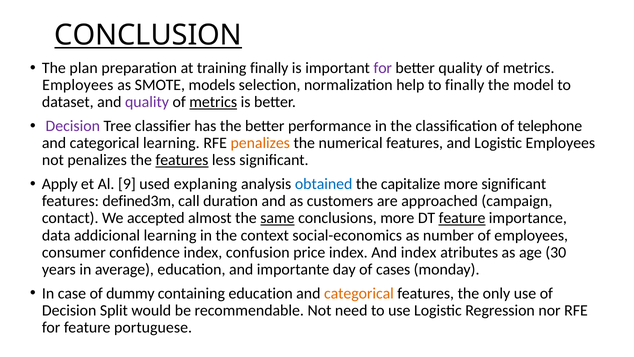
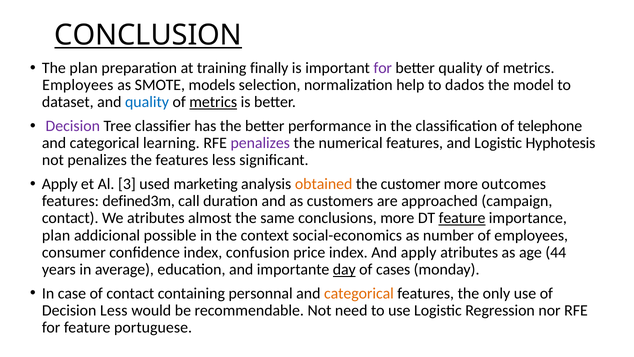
to finally: finally -> dados
quality at (147, 102) colour: purple -> blue
penalizes at (260, 143) colour: orange -> purple
Logistic Employees: Employees -> Hyphotesis
features at (182, 160) underline: present -> none
9: 9 -> 3
explaning: explaning -> marketing
obtained colour: blue -> orange
capitalize: capitalize -> customer
more significant: significant -> outcomes
We accepted: accepted -> atributes
same underline: present -> none
data at (56, 235): data -> plan
addicional learning: learning -> possible
And index: index -> apply
30: 30 -> 44
day underline: none -> present
of dummy: dummy -> contact
containing education: education -> personnal
Decision Split: Split -> Less
